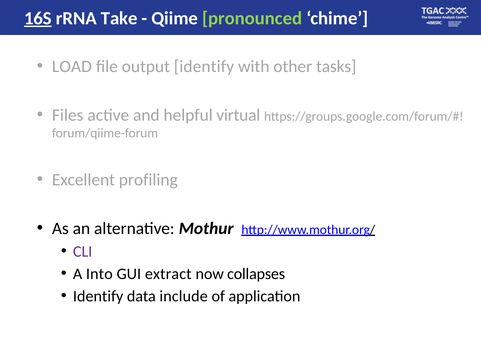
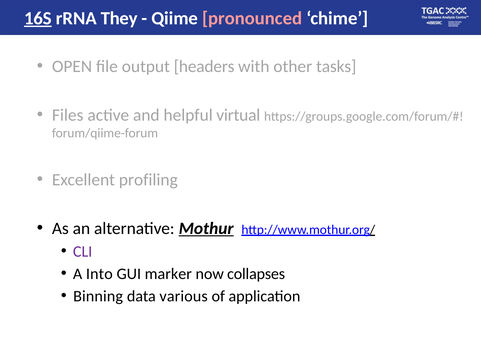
Take: Take -> They
pronounced colour: light green -> pink
LOAD: LOAD -> OPEN
output identify: identify -> headers
Mothur underline: none -> present
extract: extract -> marker
Identify at (98, 297): Identify -> Binning
include: include -> various
